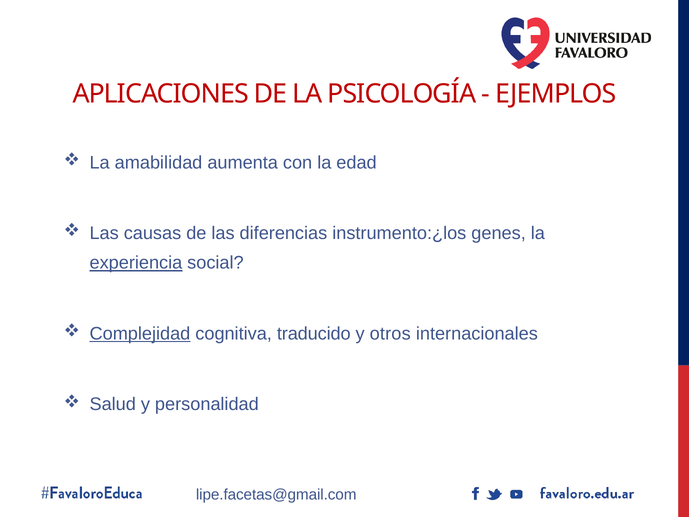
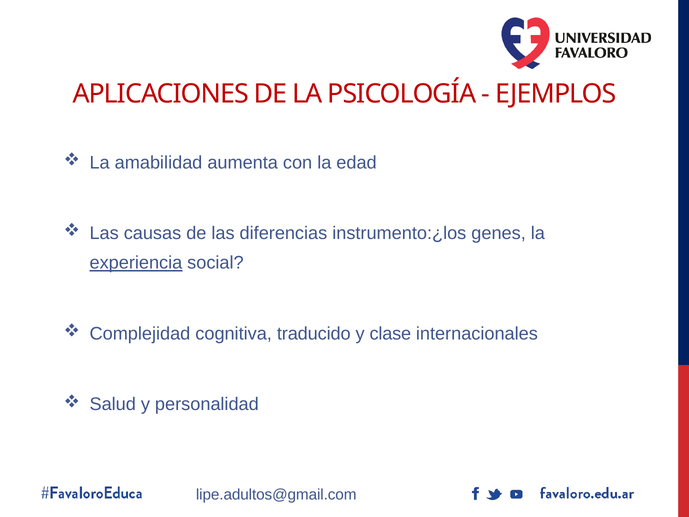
Complejidad underline: present -> none
otros: otros -> clase
lipe.facetas@gmail.com: lipe.facetas@gmail.com -> lipe.adultos@gmail.com
